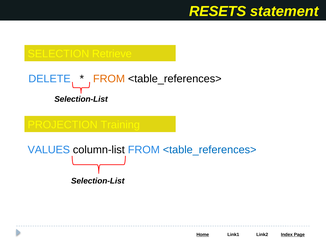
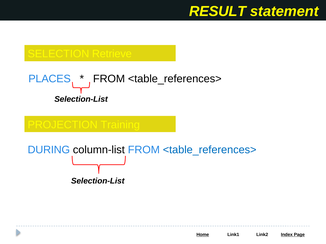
RESETS: RESETS -> RESULT
DELETE: DELETE -> PLACES
FROM at (109, 79) colour: orange -> black
VALUES: VALUES -> DURING
